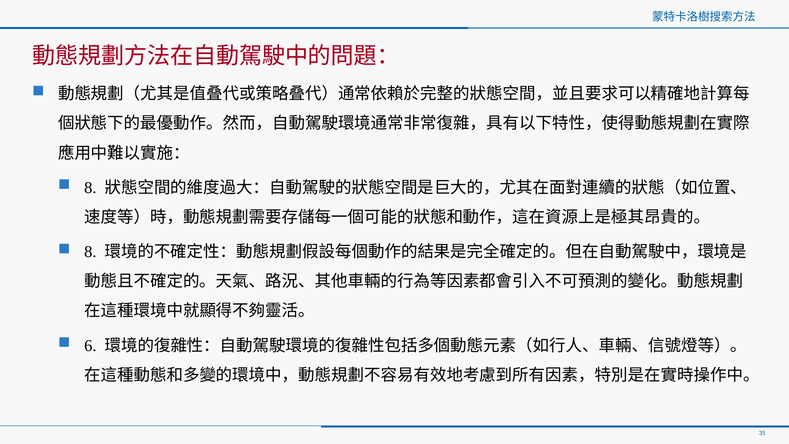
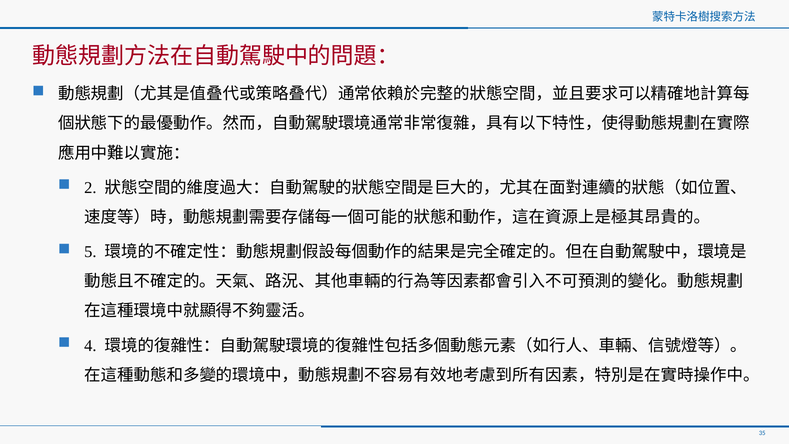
8 at (90, 188): 8 -> 2
8 at (90, 252): 8 -> 5
6: 6 -> 4
